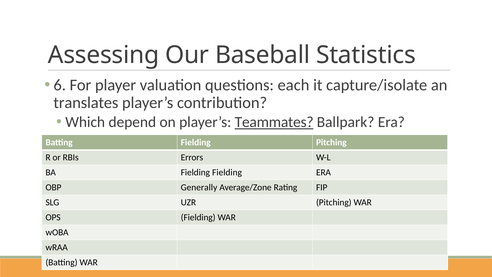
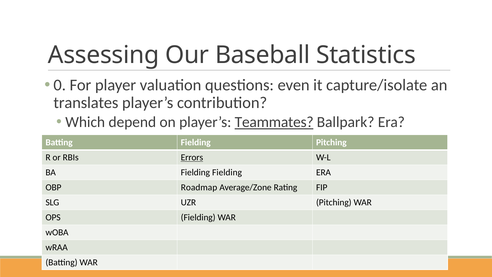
6: 6 -> 0
each: each -> even
Errors underline: none -> present
Generally: Generally -> Roadmap
